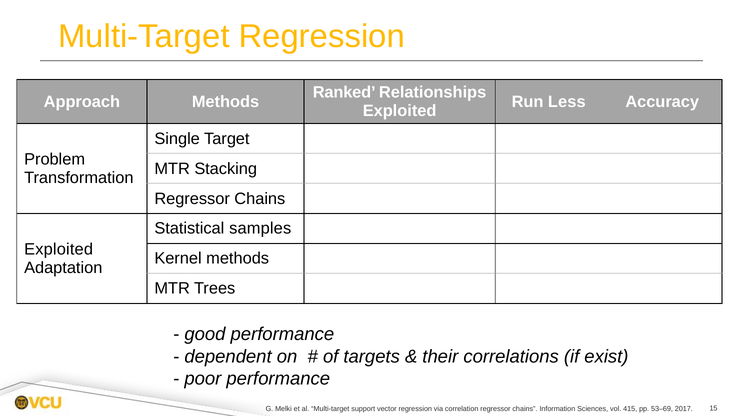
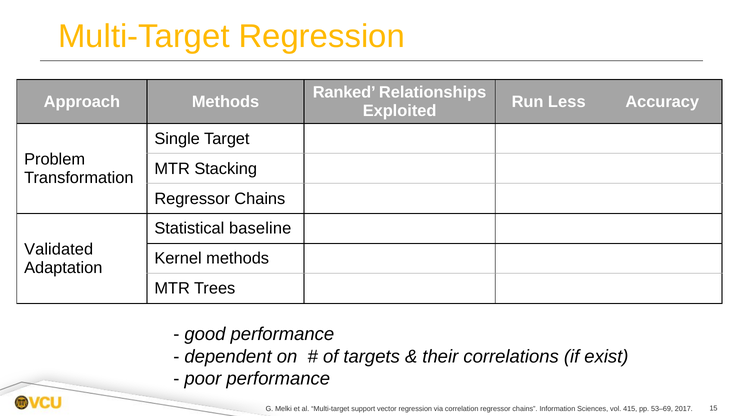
samples: samples -> baseline
Exploited at (59, 249): Exploited -> Validated
